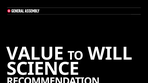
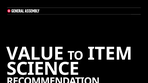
WILL: WILL -> ITEM
